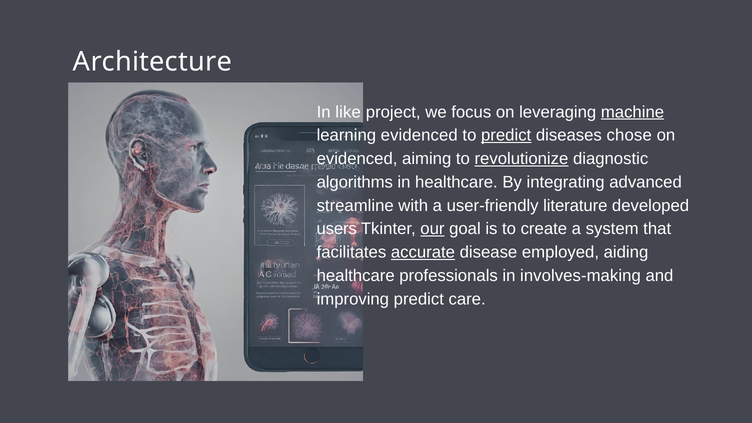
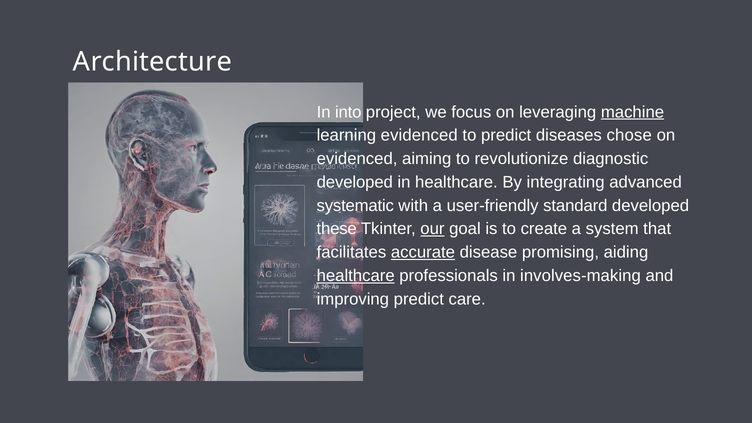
like: like -> into
predict at (506, 135) underline: present -> none
revolutionize underline: present -> none
algorithms at (355, 182): algorithms -> developed
streamline: streamline -> systematic
literature: literature -> standard
users: users -> these
employed: employed -> promising
healthcare at (356, 276) underline: none -> present
